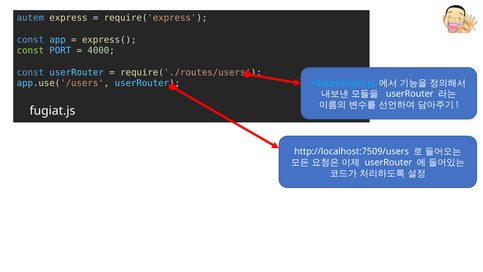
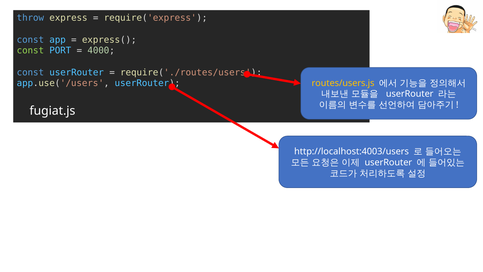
autem: autem -> throw
routes/users.js colour: light blue -> yellow
http://localhost:7509/users: http://localhost:7509/users -> http://localhost:4003/users
